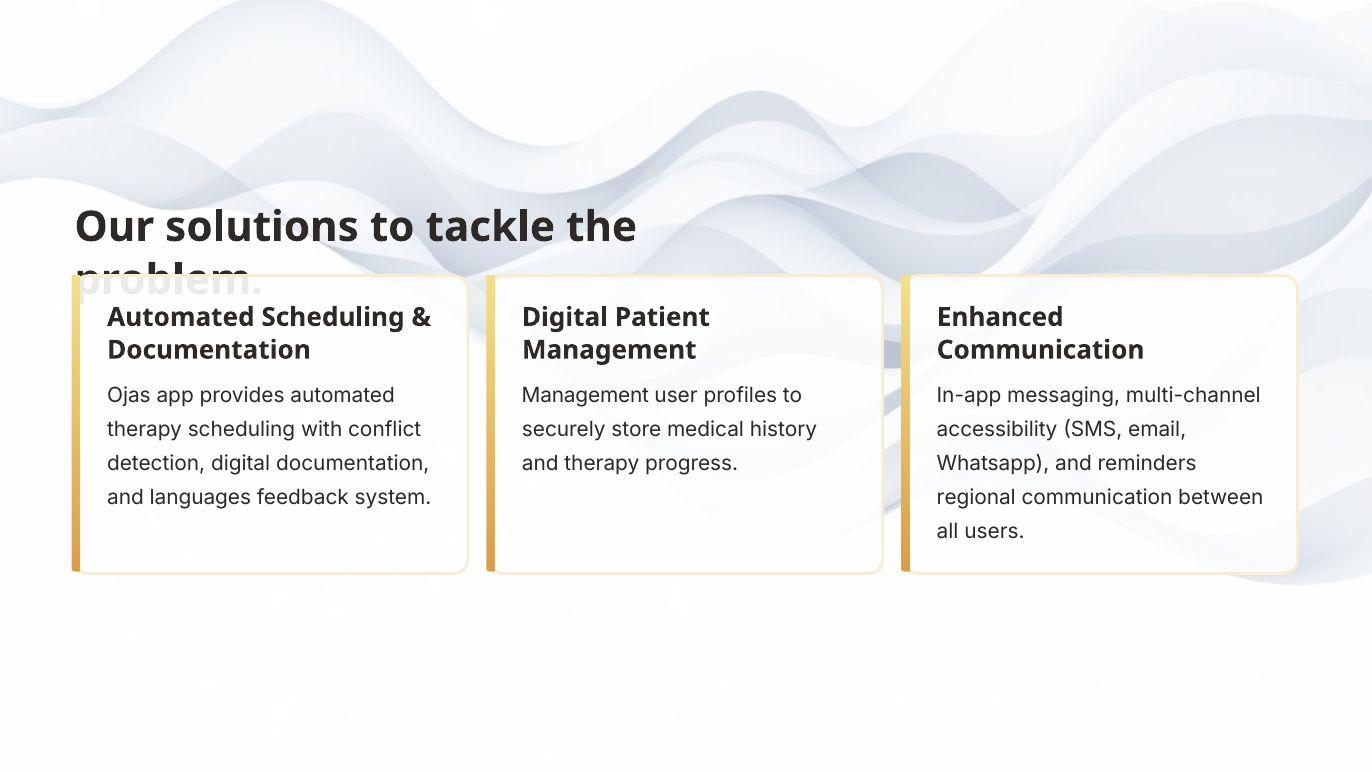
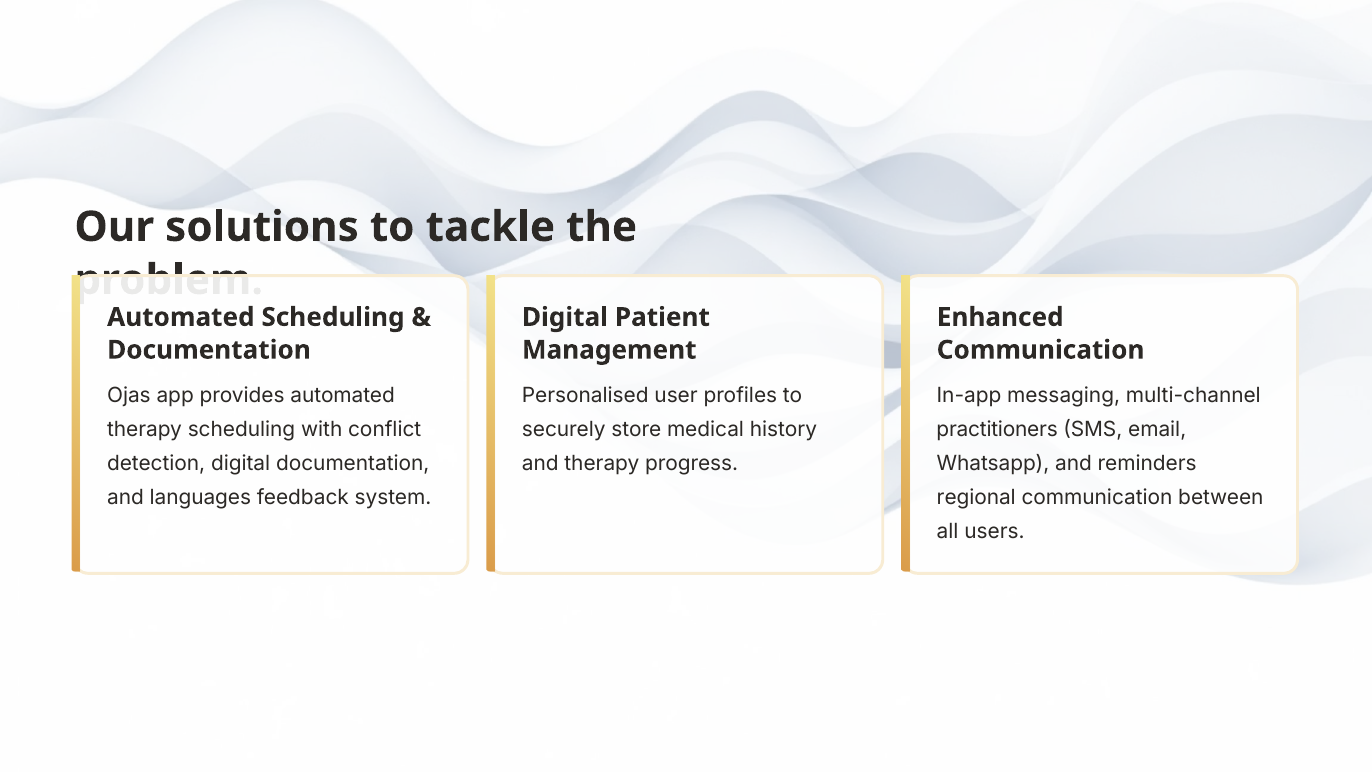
Management at (585, 395): Management -> Personalised
accessibility: accessibility -> practitioners
